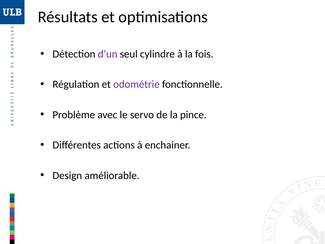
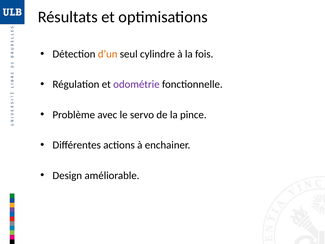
d’un colour: purple -> orange
